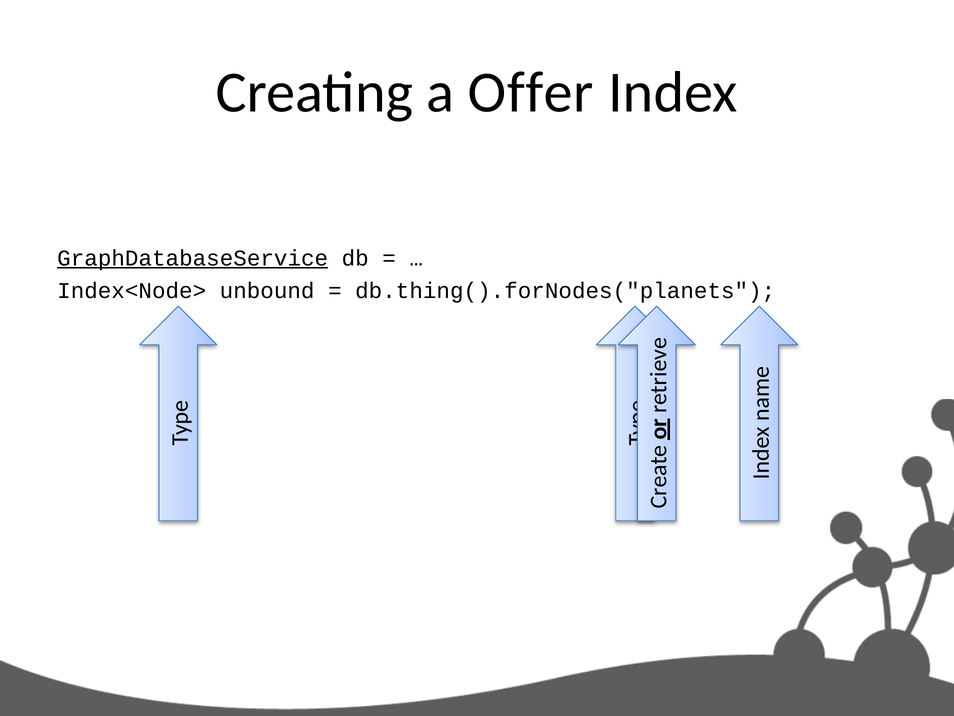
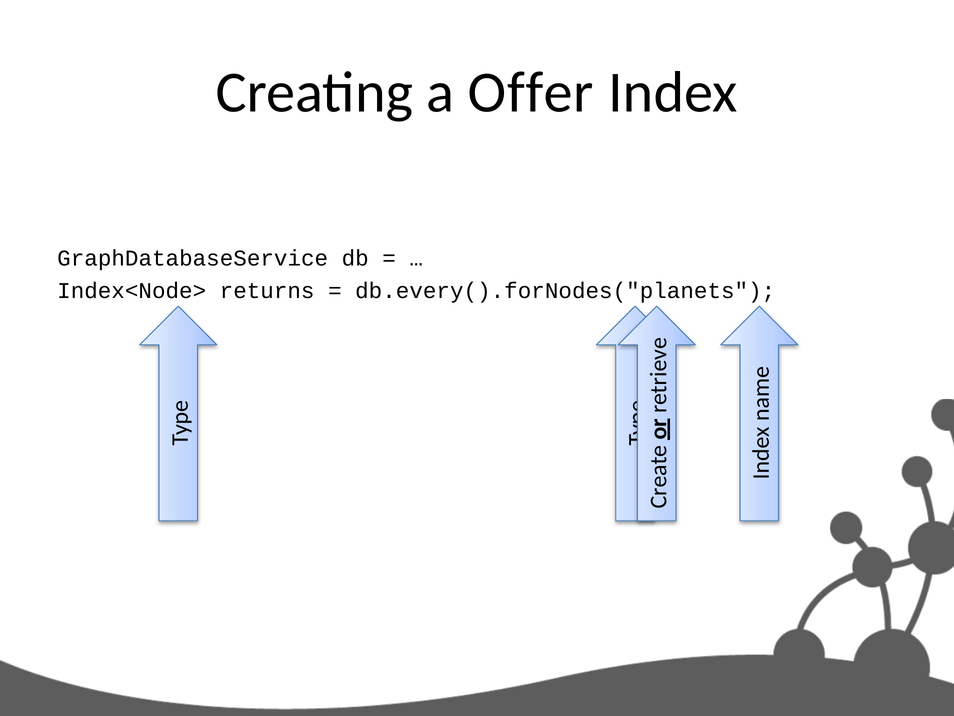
GraphDatabaseService underline: present -> none
unbound: unbound -> returns
db.thing().forNodes("planets: db.thing().forNodes("planets -> db.every().forNodes("planets
